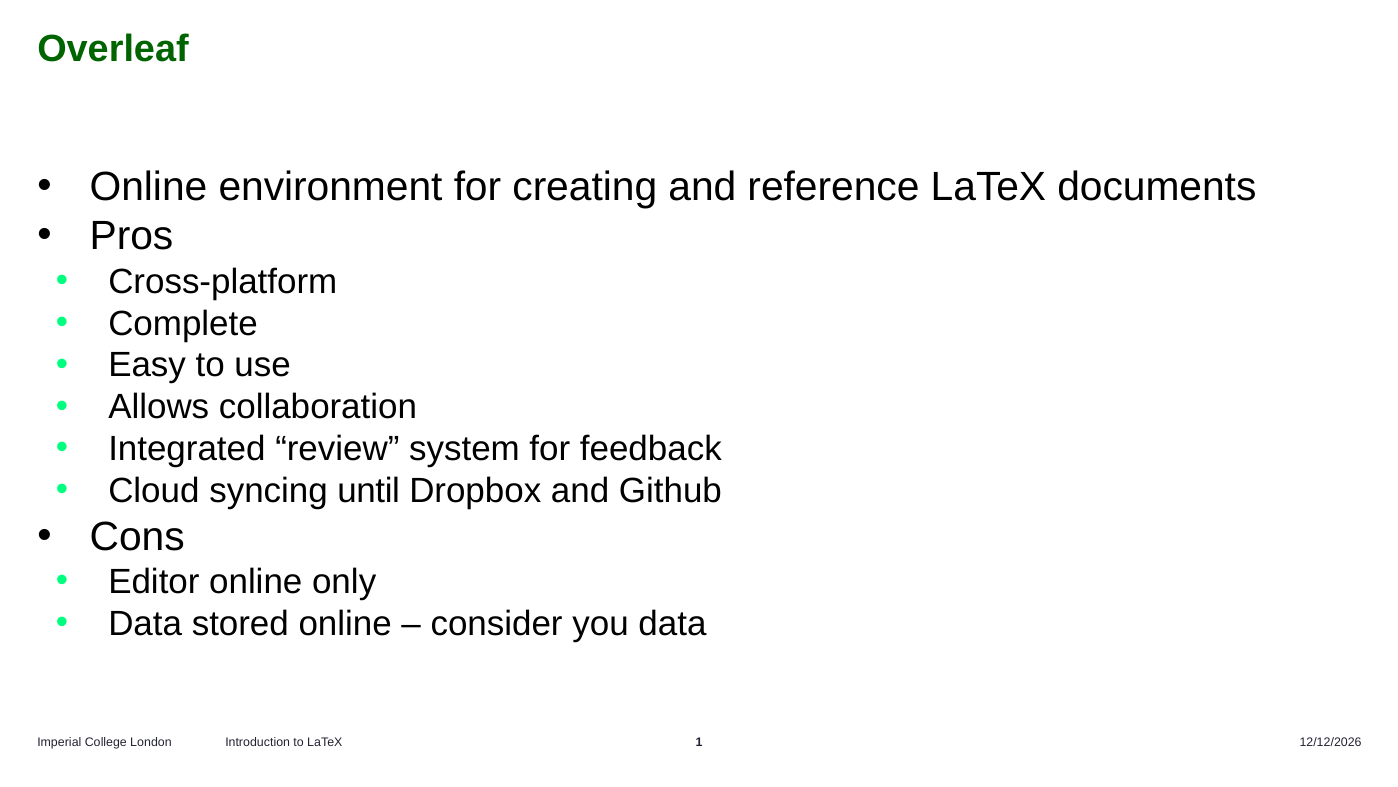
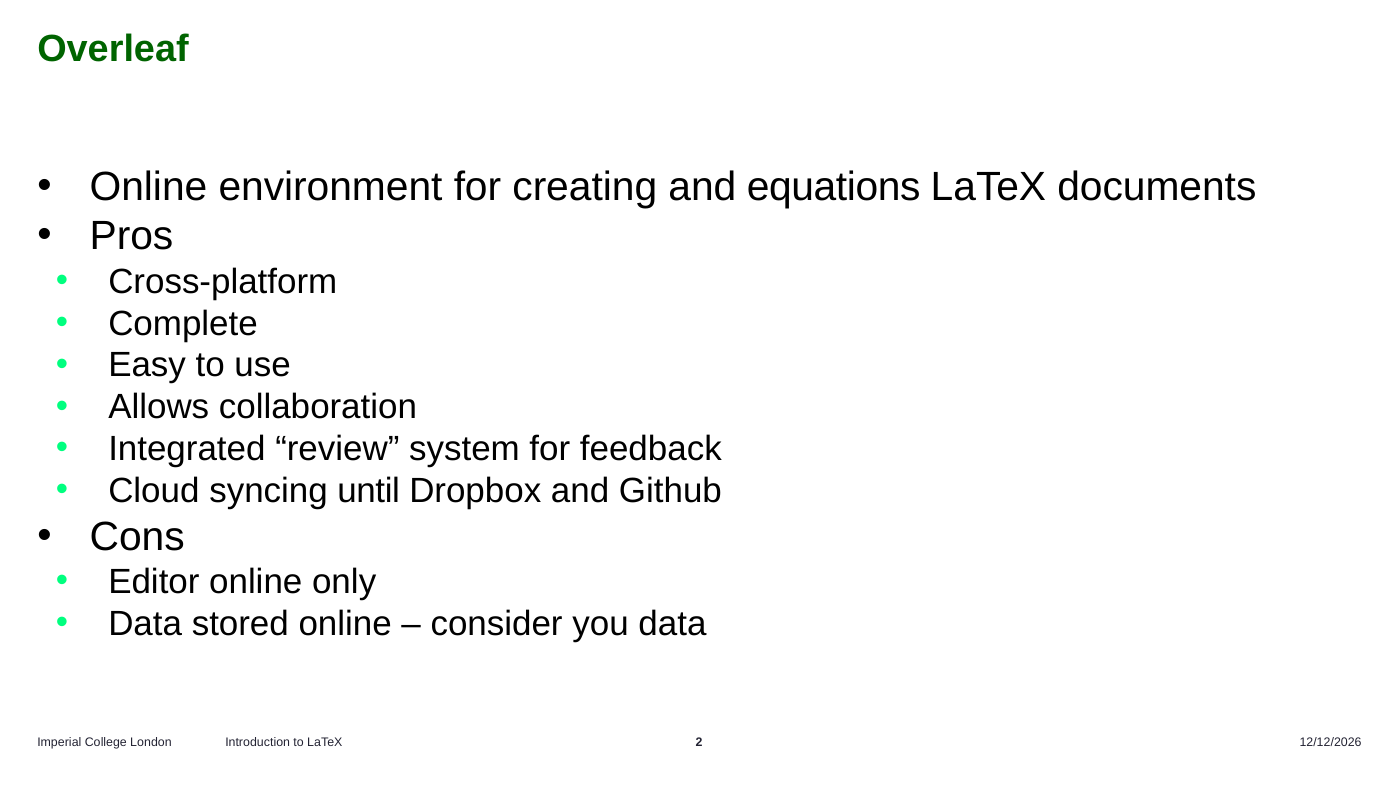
reference: reference -> equations
1: 1 -> 2
